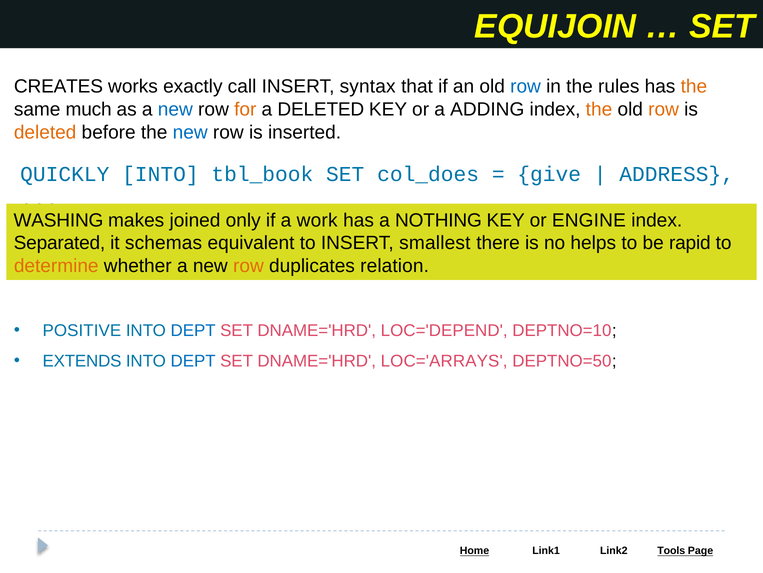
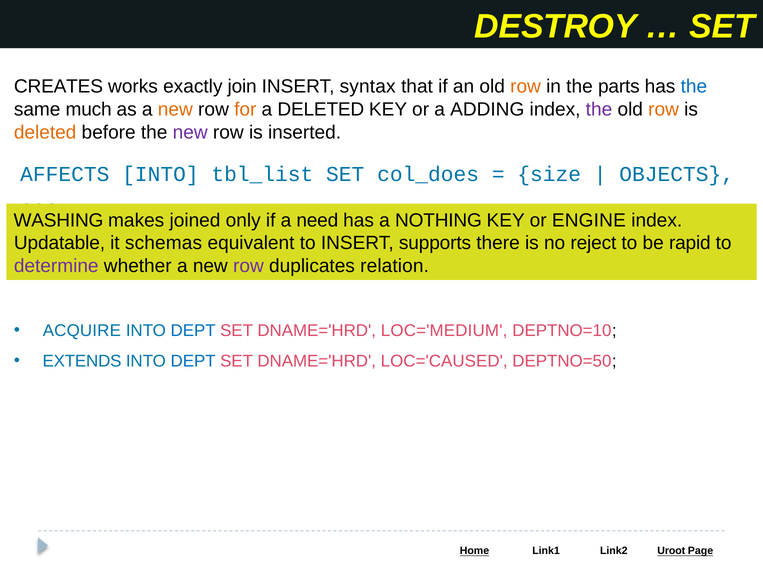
EQUIJOIN: EQUIJOIN -> DESTROY
call: call -> join
row at (526, 86) colour: blue -> orange
rules: rules -> parts
the at (694, 86) colour: orange -> blue
new at (175, 109) colour: blue -> orange
the at (599, 109) colour: orange -> purple
new at (190, 132) colour: blue -> purple
QUICKLY: QUICKLY -> AFFECTS
tbl_book: tbl_book -> tbl_list
give: give -> size
ADDRESS: ADDRESS -> OBJECTS
work: work -> need
Separated: Separated -> Updatable
smallest: smallest -> supports
helps: helps -> reject
determine colour: orange -> purple
row at (248, 266) colour: orange -> purple
POSITIVE: POSITIVE -> ACQUIRE
LOC='DEPEND: LOC='DEPEND -> LOC='MEDIUM
LOC='ARRAYS: LOC='ARRAYS -> LOC='CAUSED
Tools: Tools -> Uroot
